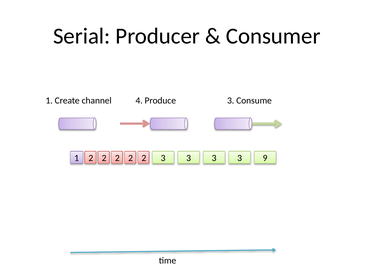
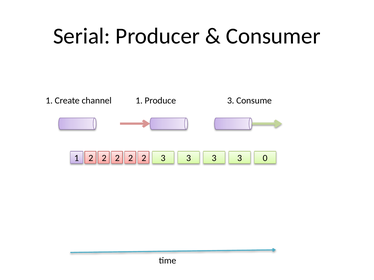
channel 4: 4 -> 1
9: 9 -> 0
